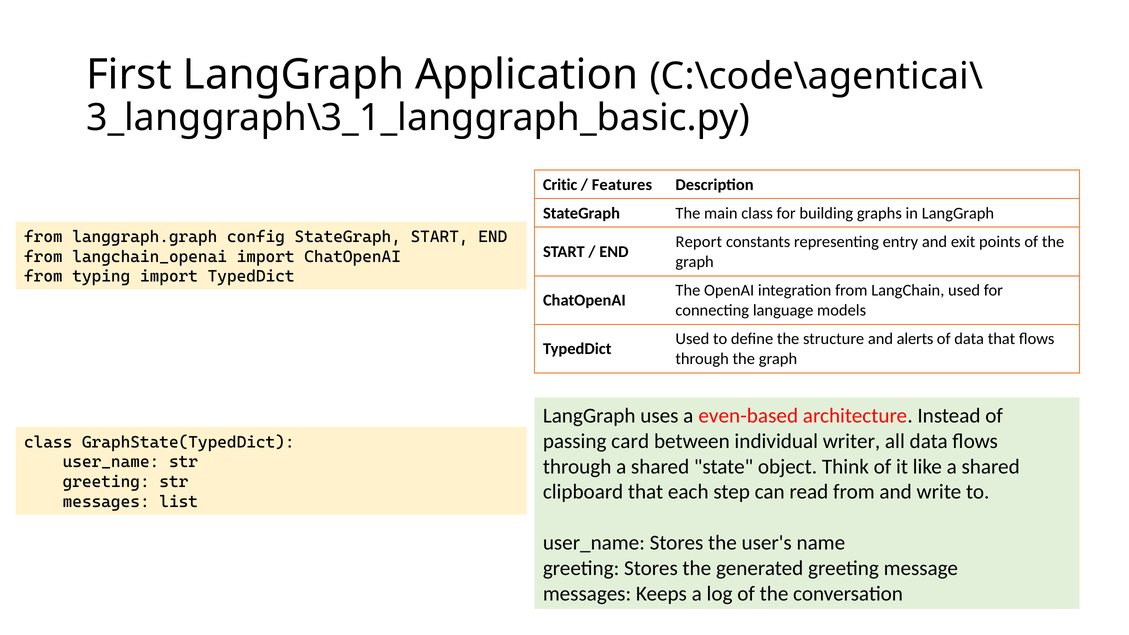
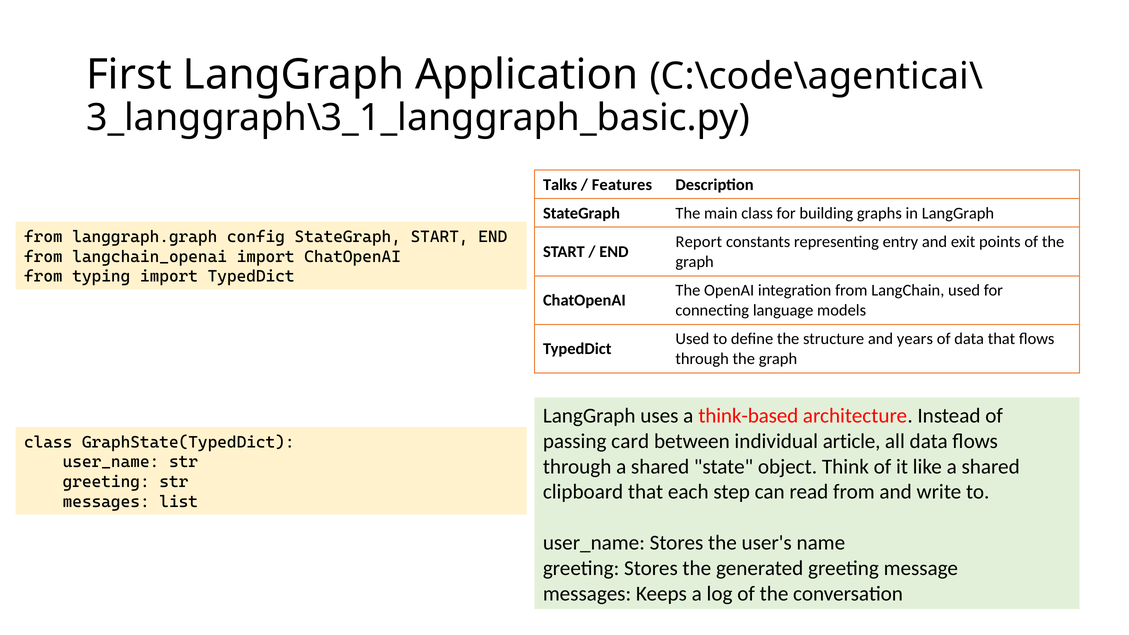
Critic: Critic -> Talks
alerts: alerts -> years
even-based: even-based -> think-based
writer: writer -> article
